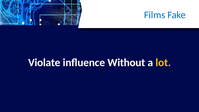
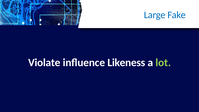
Films: Films -> Large
Without: Without -> Likeness
lot colour: yellow -> light green
